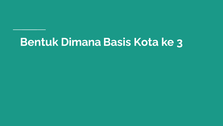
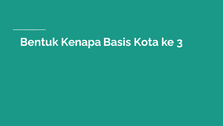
Dimana: Dimana -> Kenapa
